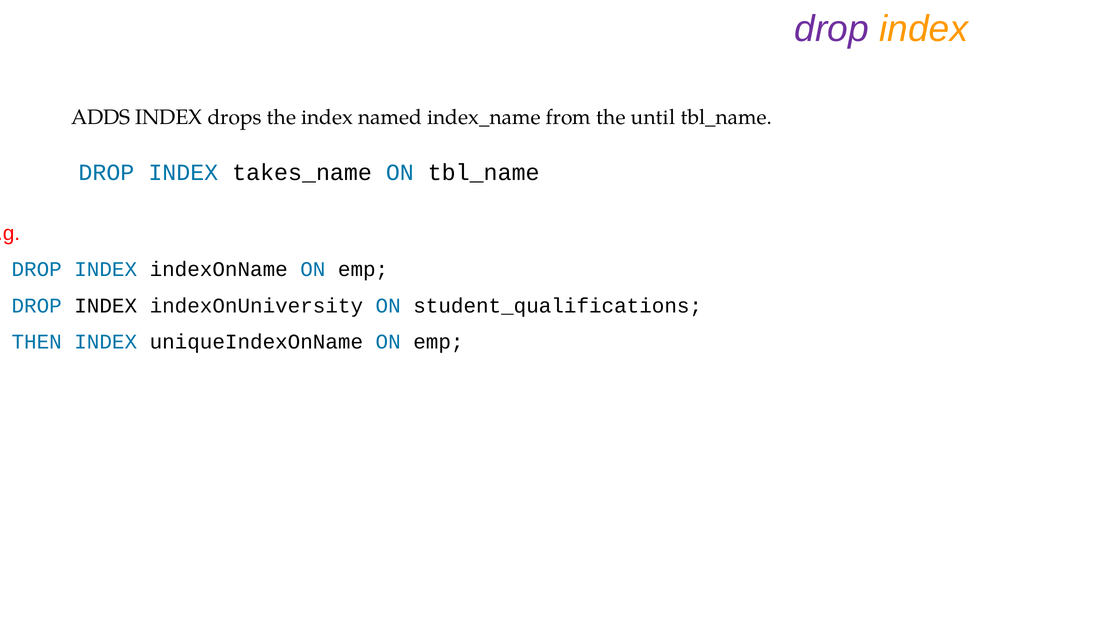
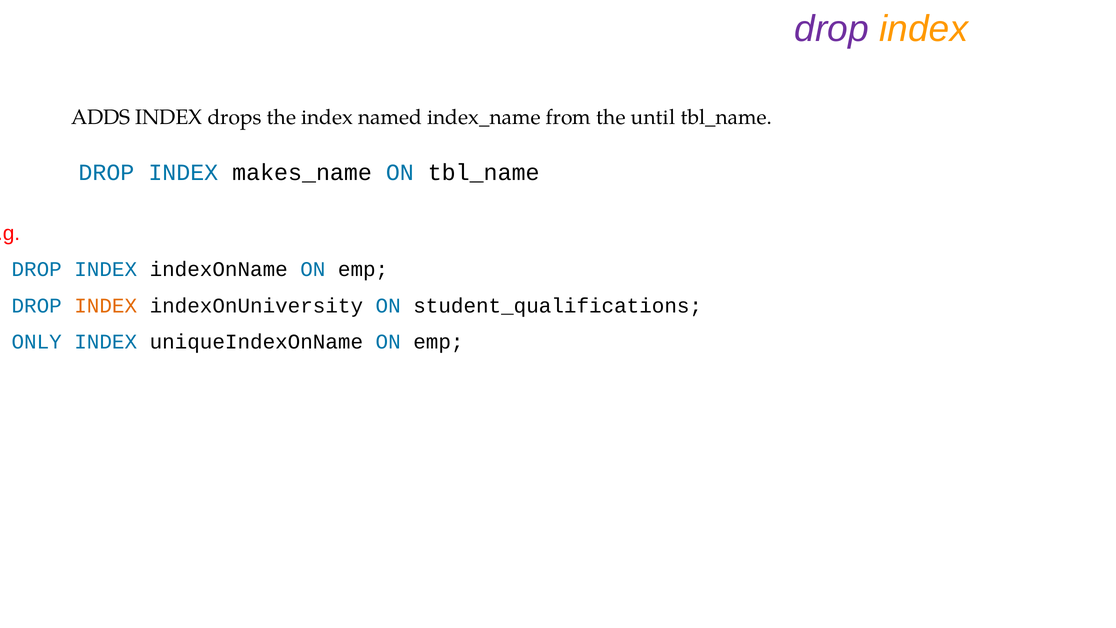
takes_name: takes_name -> makes_name
INDEX at (106, 306) colour: black -> orange
THEN: THEN -> ONLY
